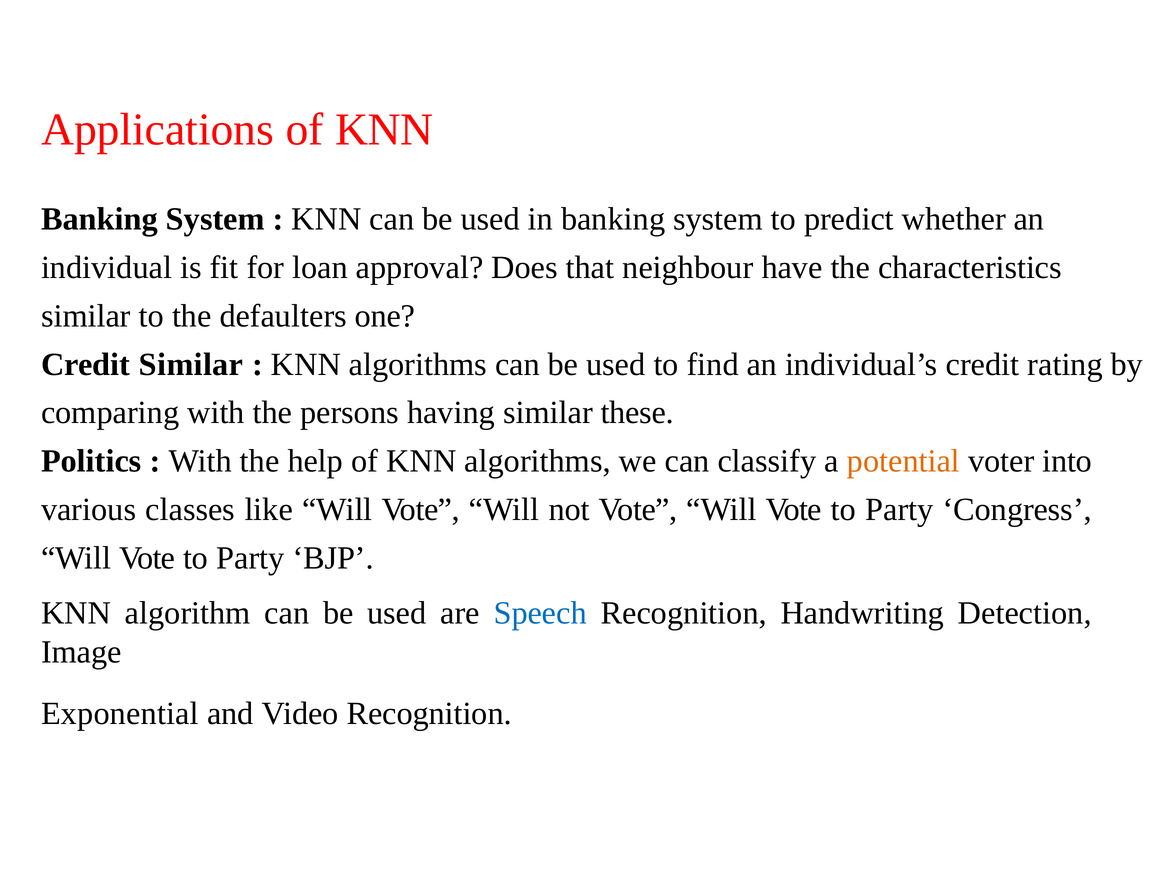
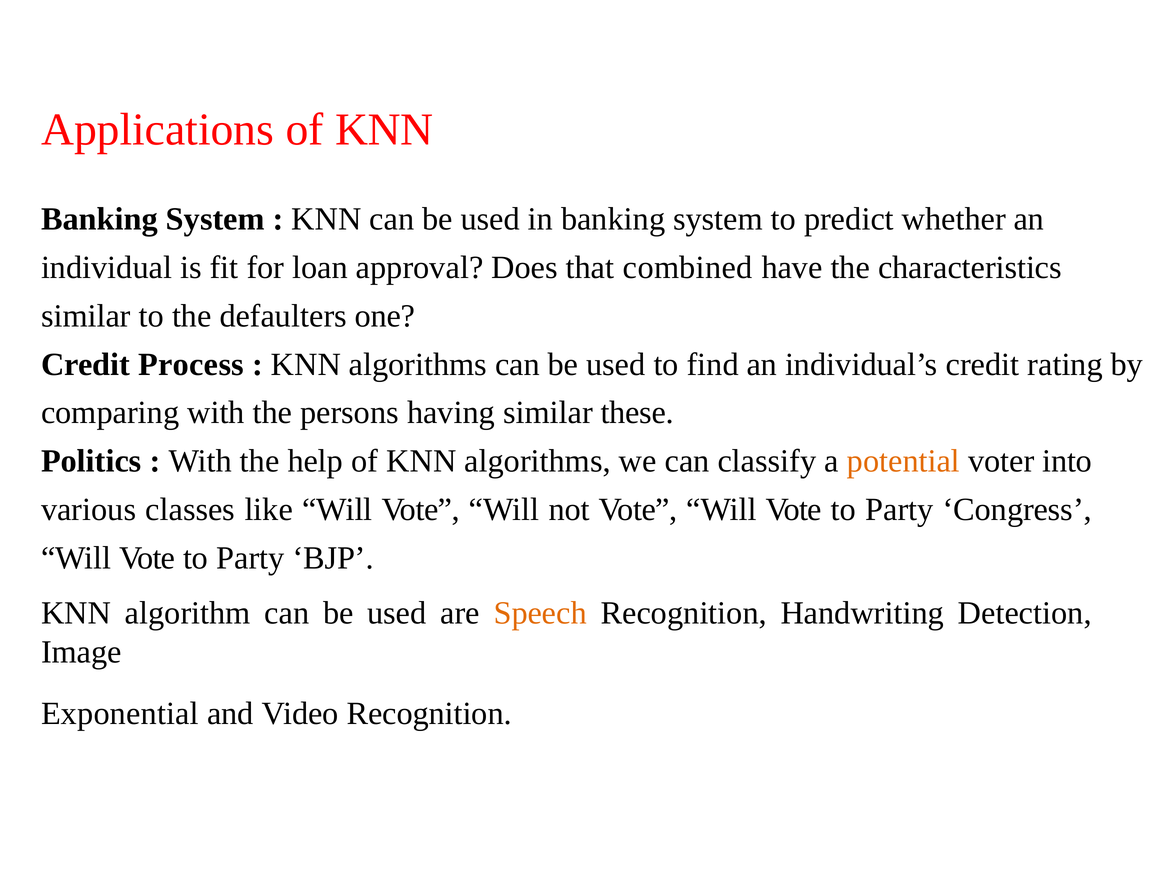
neighbour: neighbour -> combined
Credit Similar: Similar -> Process
Speech colour: blue -> orange
